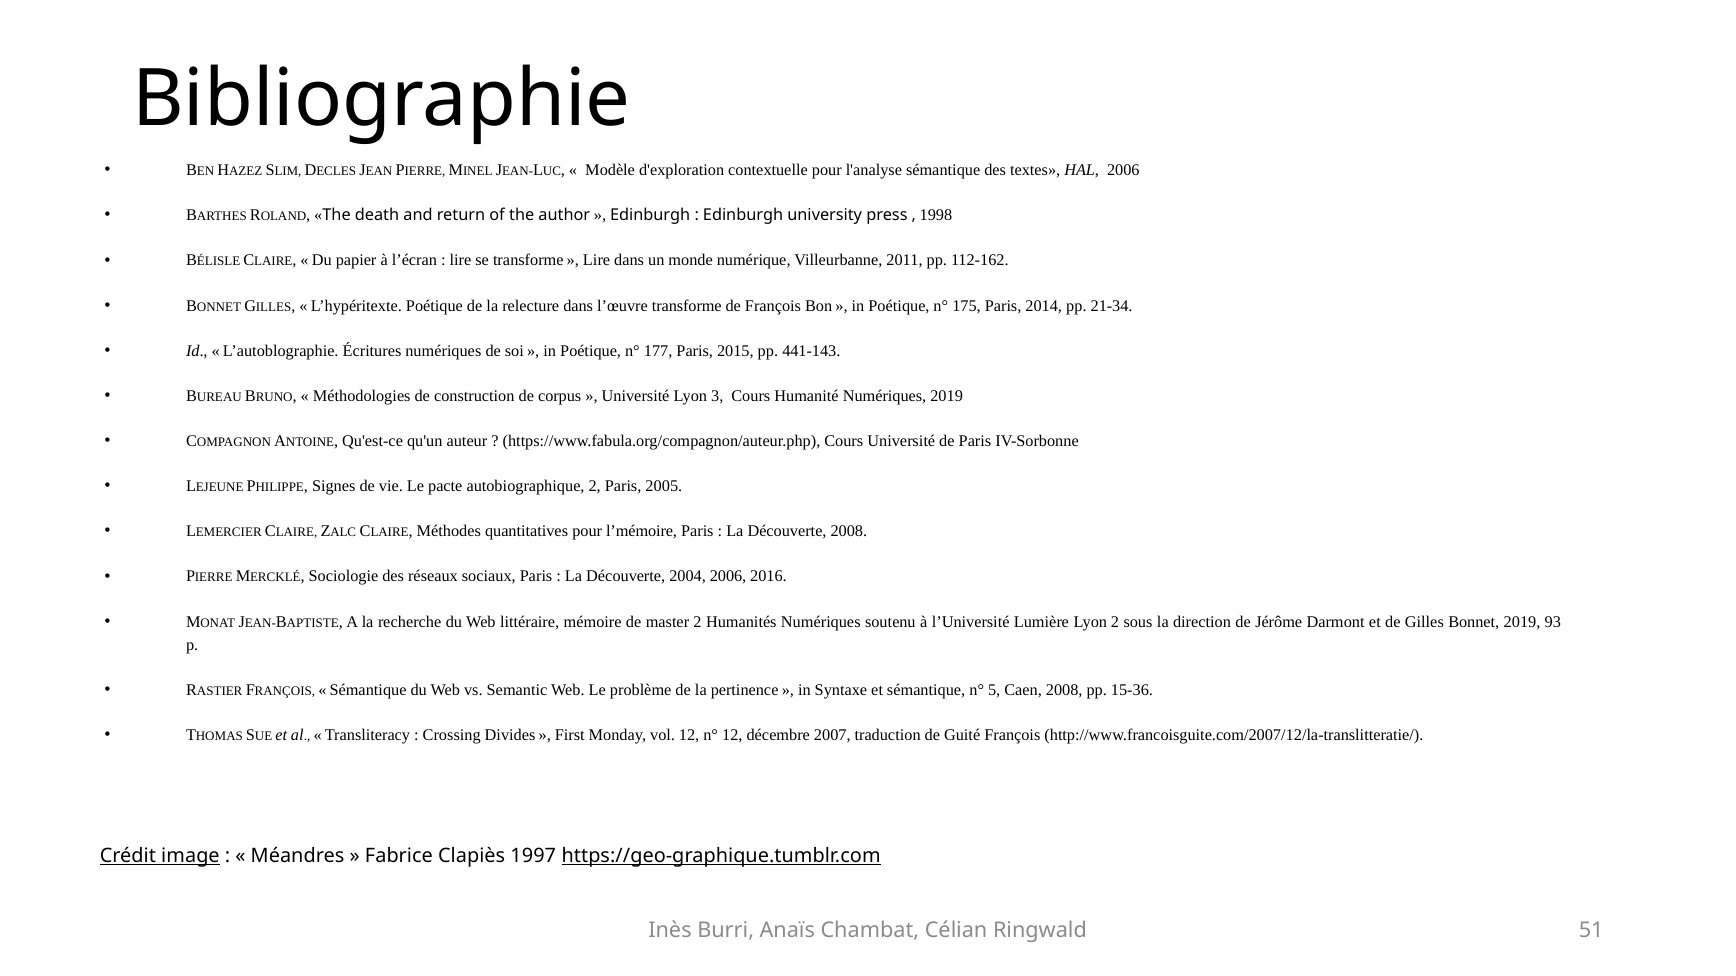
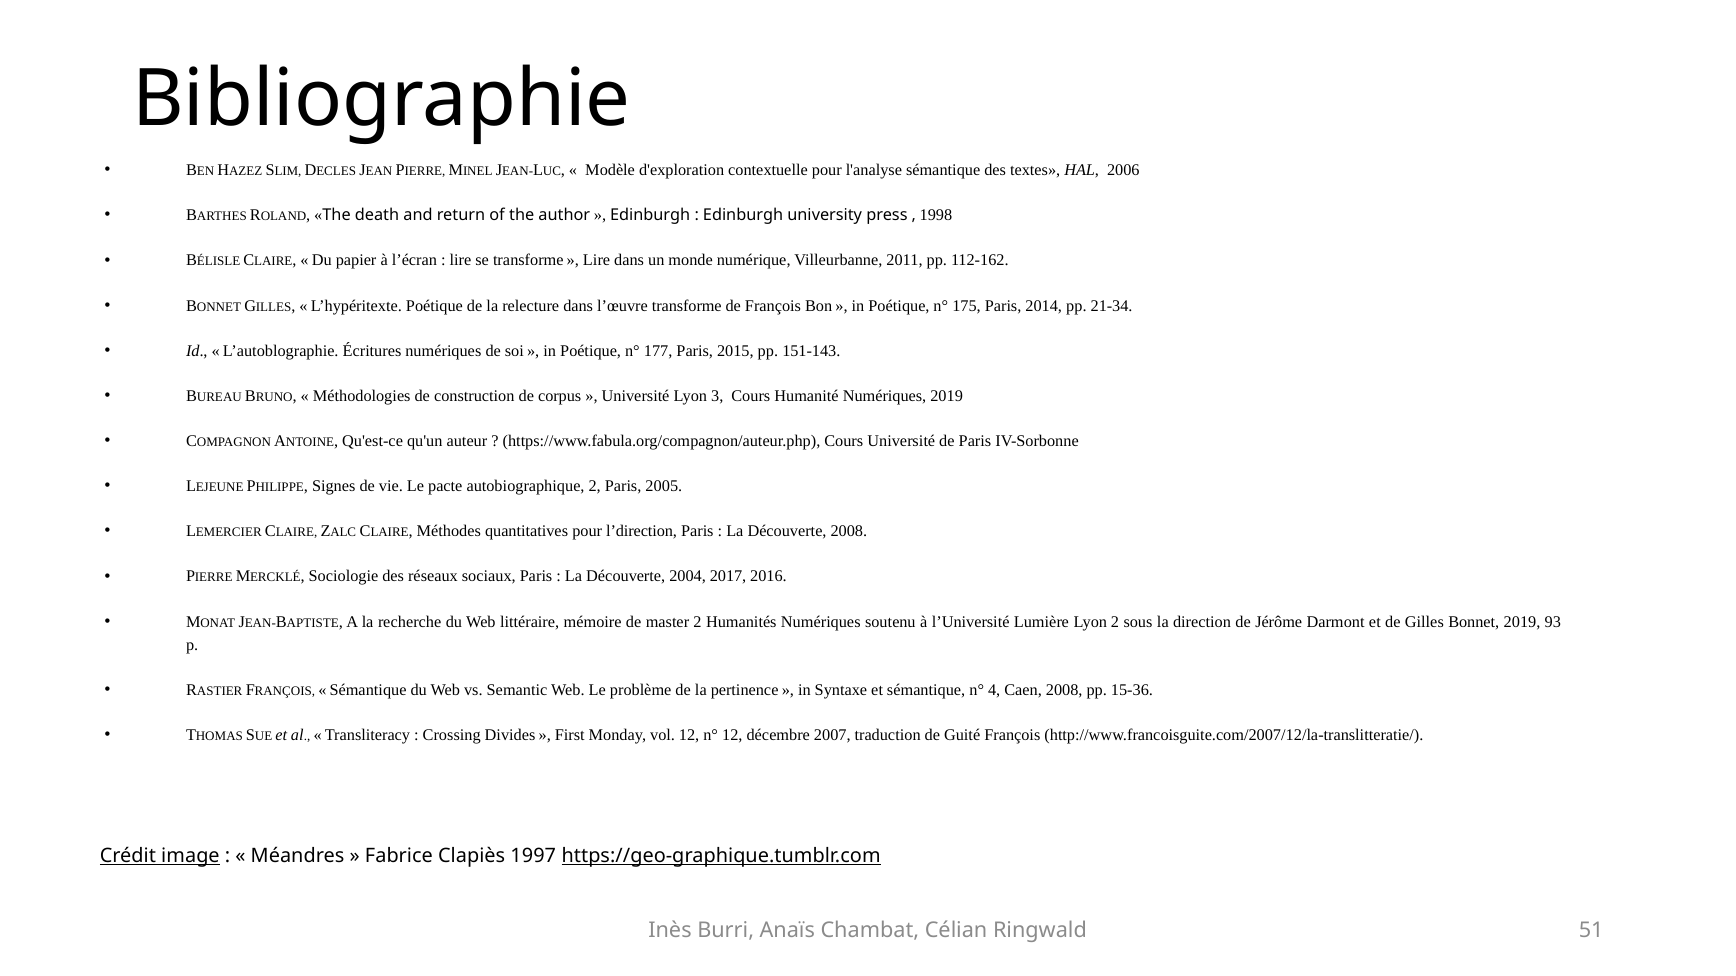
441-143: 441-143 -> 151-143
l’mémoire: l’mémoire -> l’direction
2004 2006: 2006 -> 2017
5: 5 -> 4
